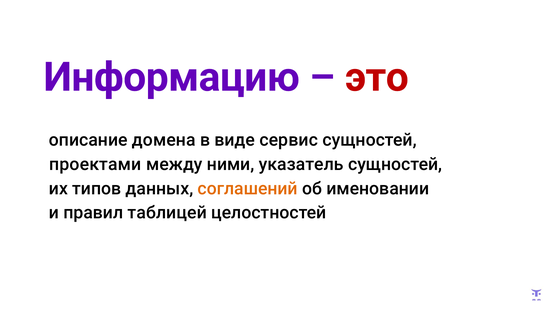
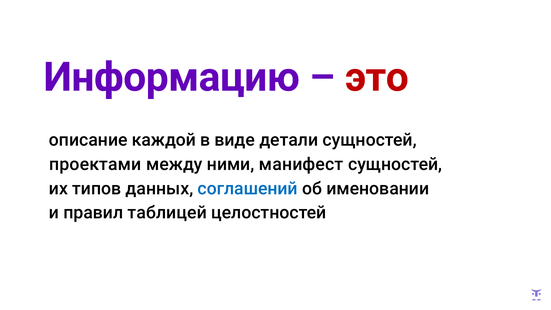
домена: домена -> каждой
сервис: сервис -> детали
указатель: указатель -> манифест
соглашений colour: orange -> blue
